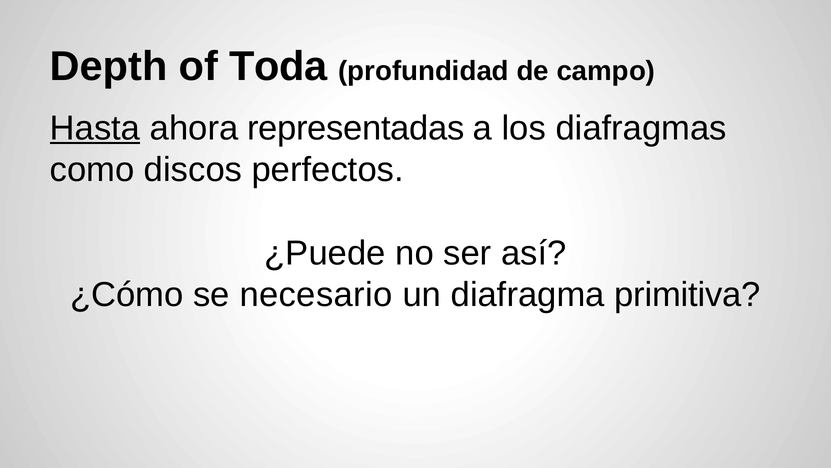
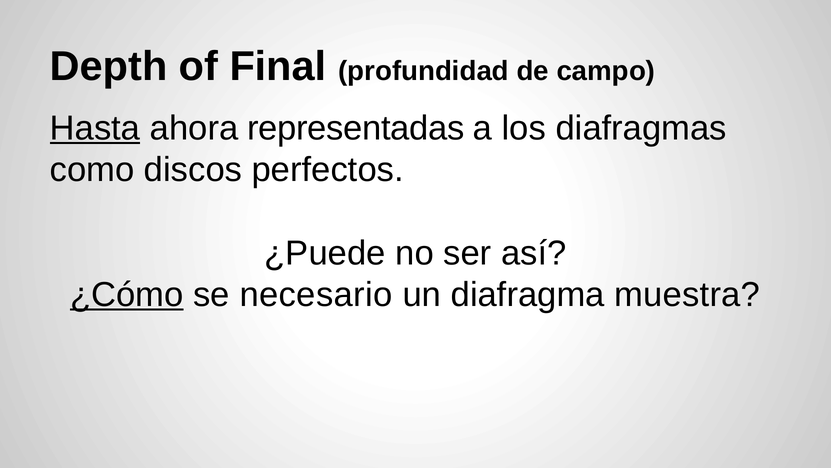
Toda: Toda -> Final
¿Cómo underline: none -> present
primitiva: primitiva -> muestra
